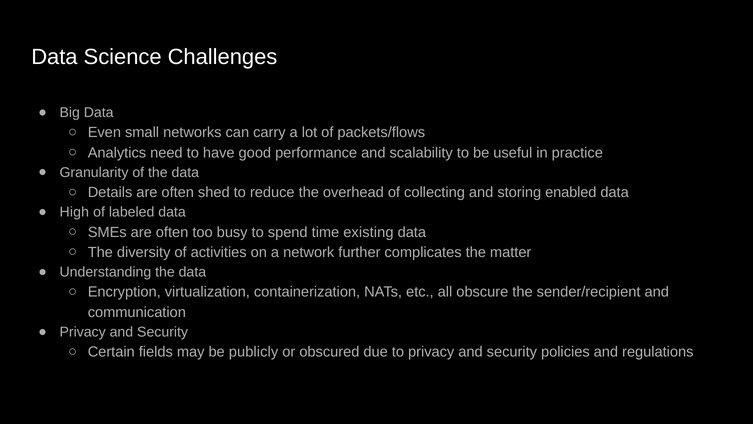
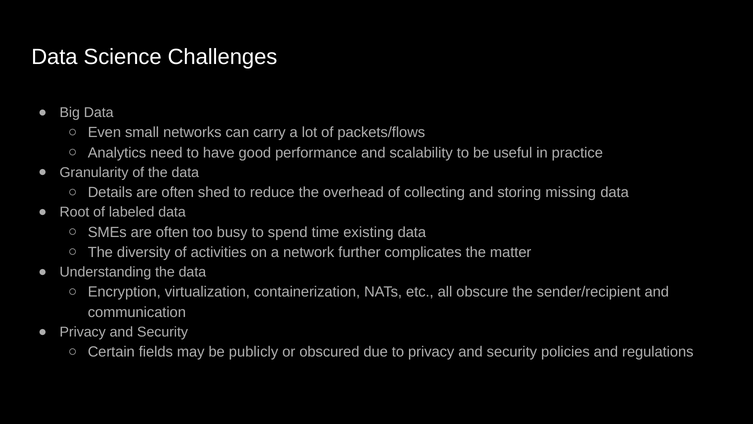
enabled: enabled -> missing
High: High -> Root
